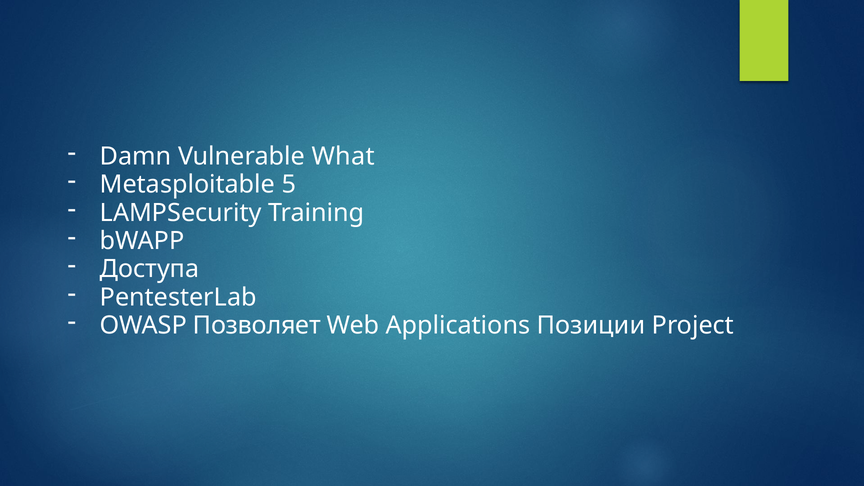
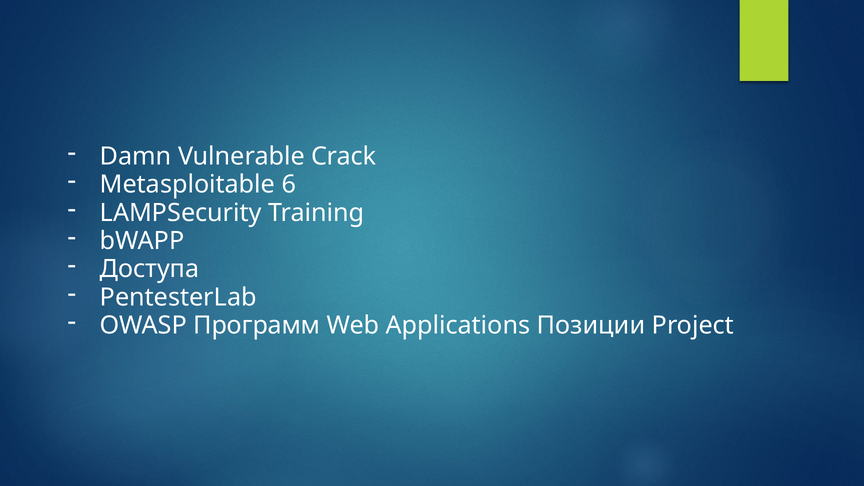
What: What -> Crack
5: 5 -> 6
Позволяет: Позволяет -> Программ
